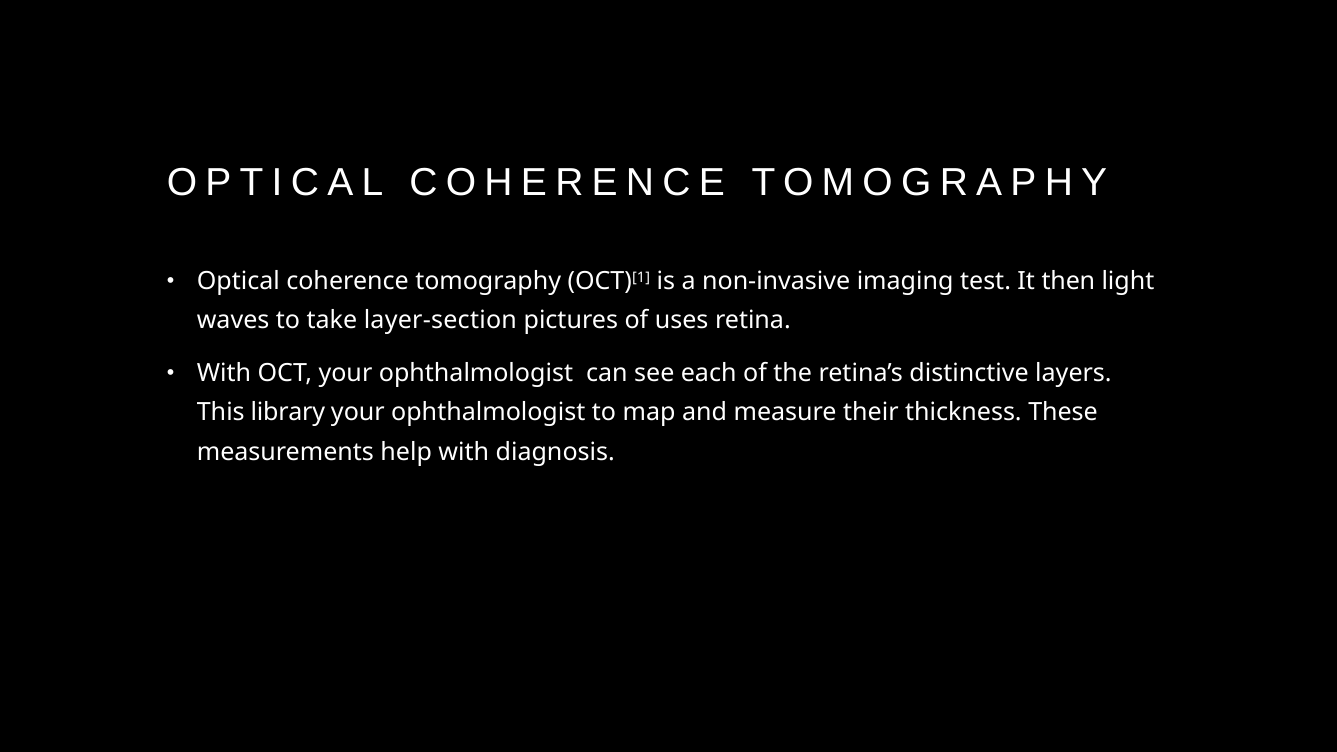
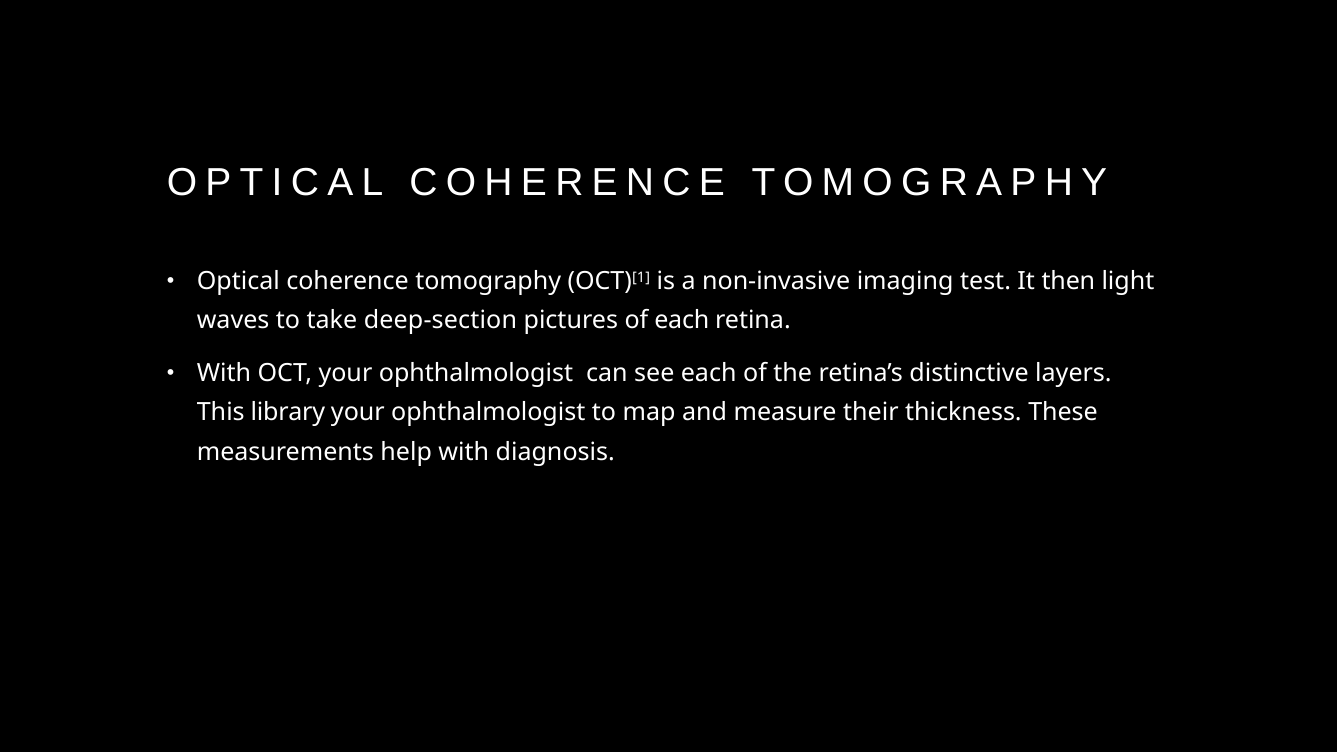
layer-section: layer-section -> deep-section
of uses: uses -> each
